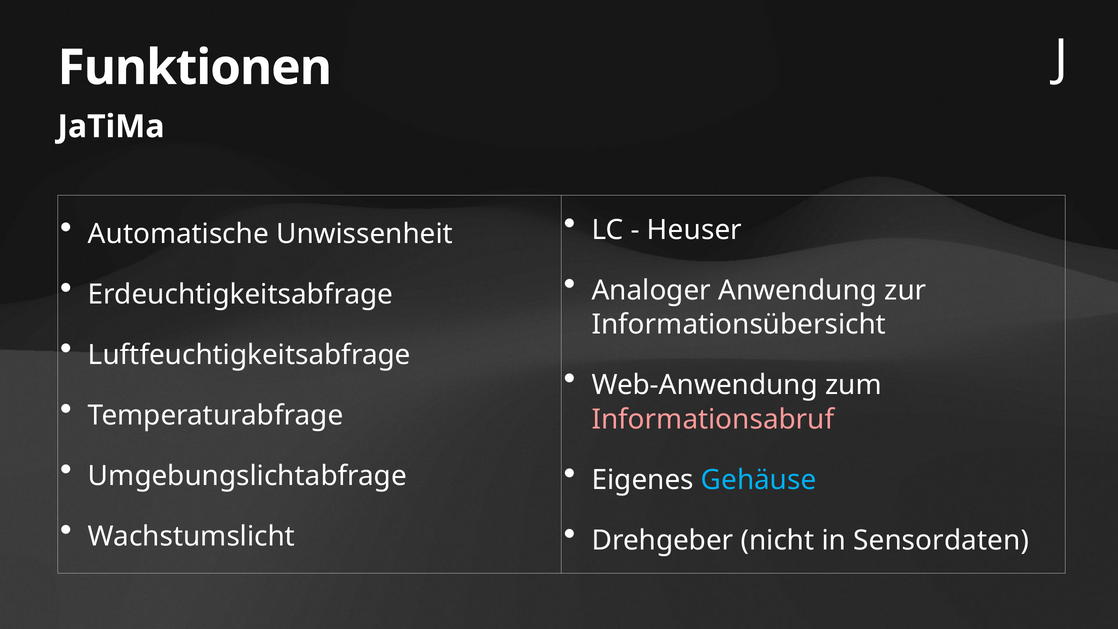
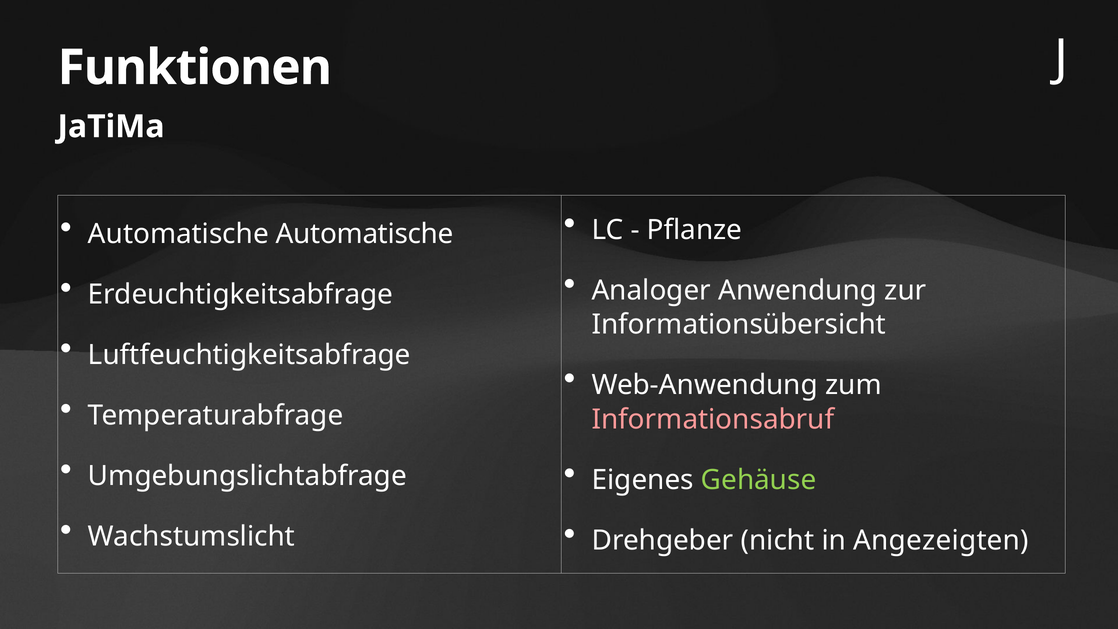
Heuser: Heuser -> Pflanze
Automatische Unwissenheit: Unwissenheit -> Automatische
Gehäuse colour: light blue -> light green
Sensordaten: Sensordaten -> Angezeigten
